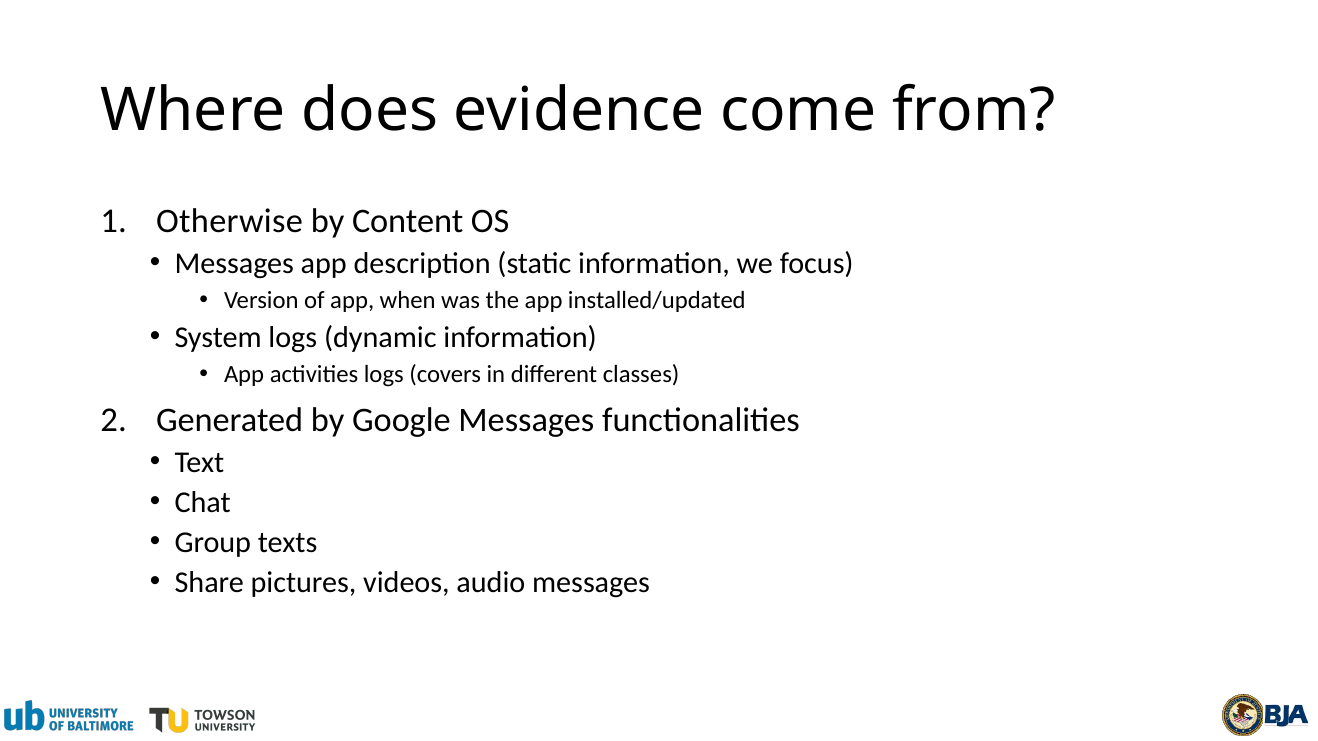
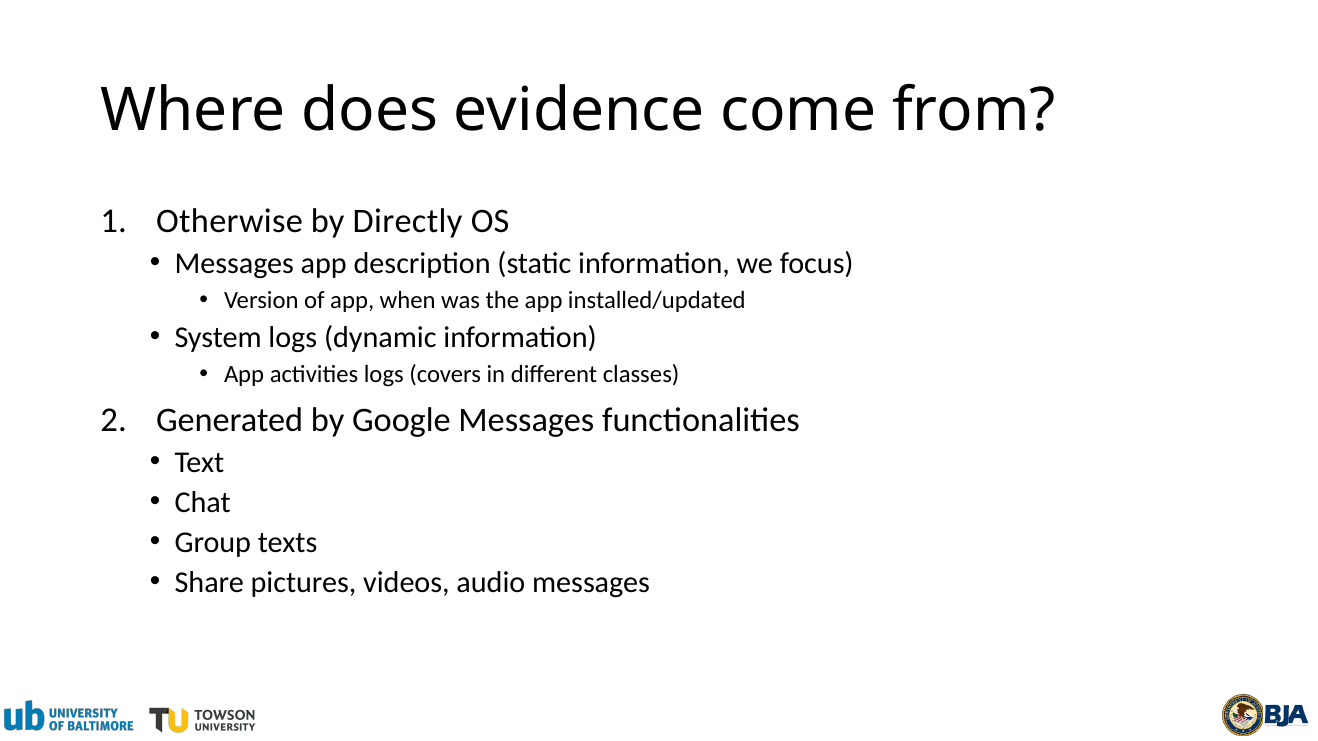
Content: Content -> Directly
